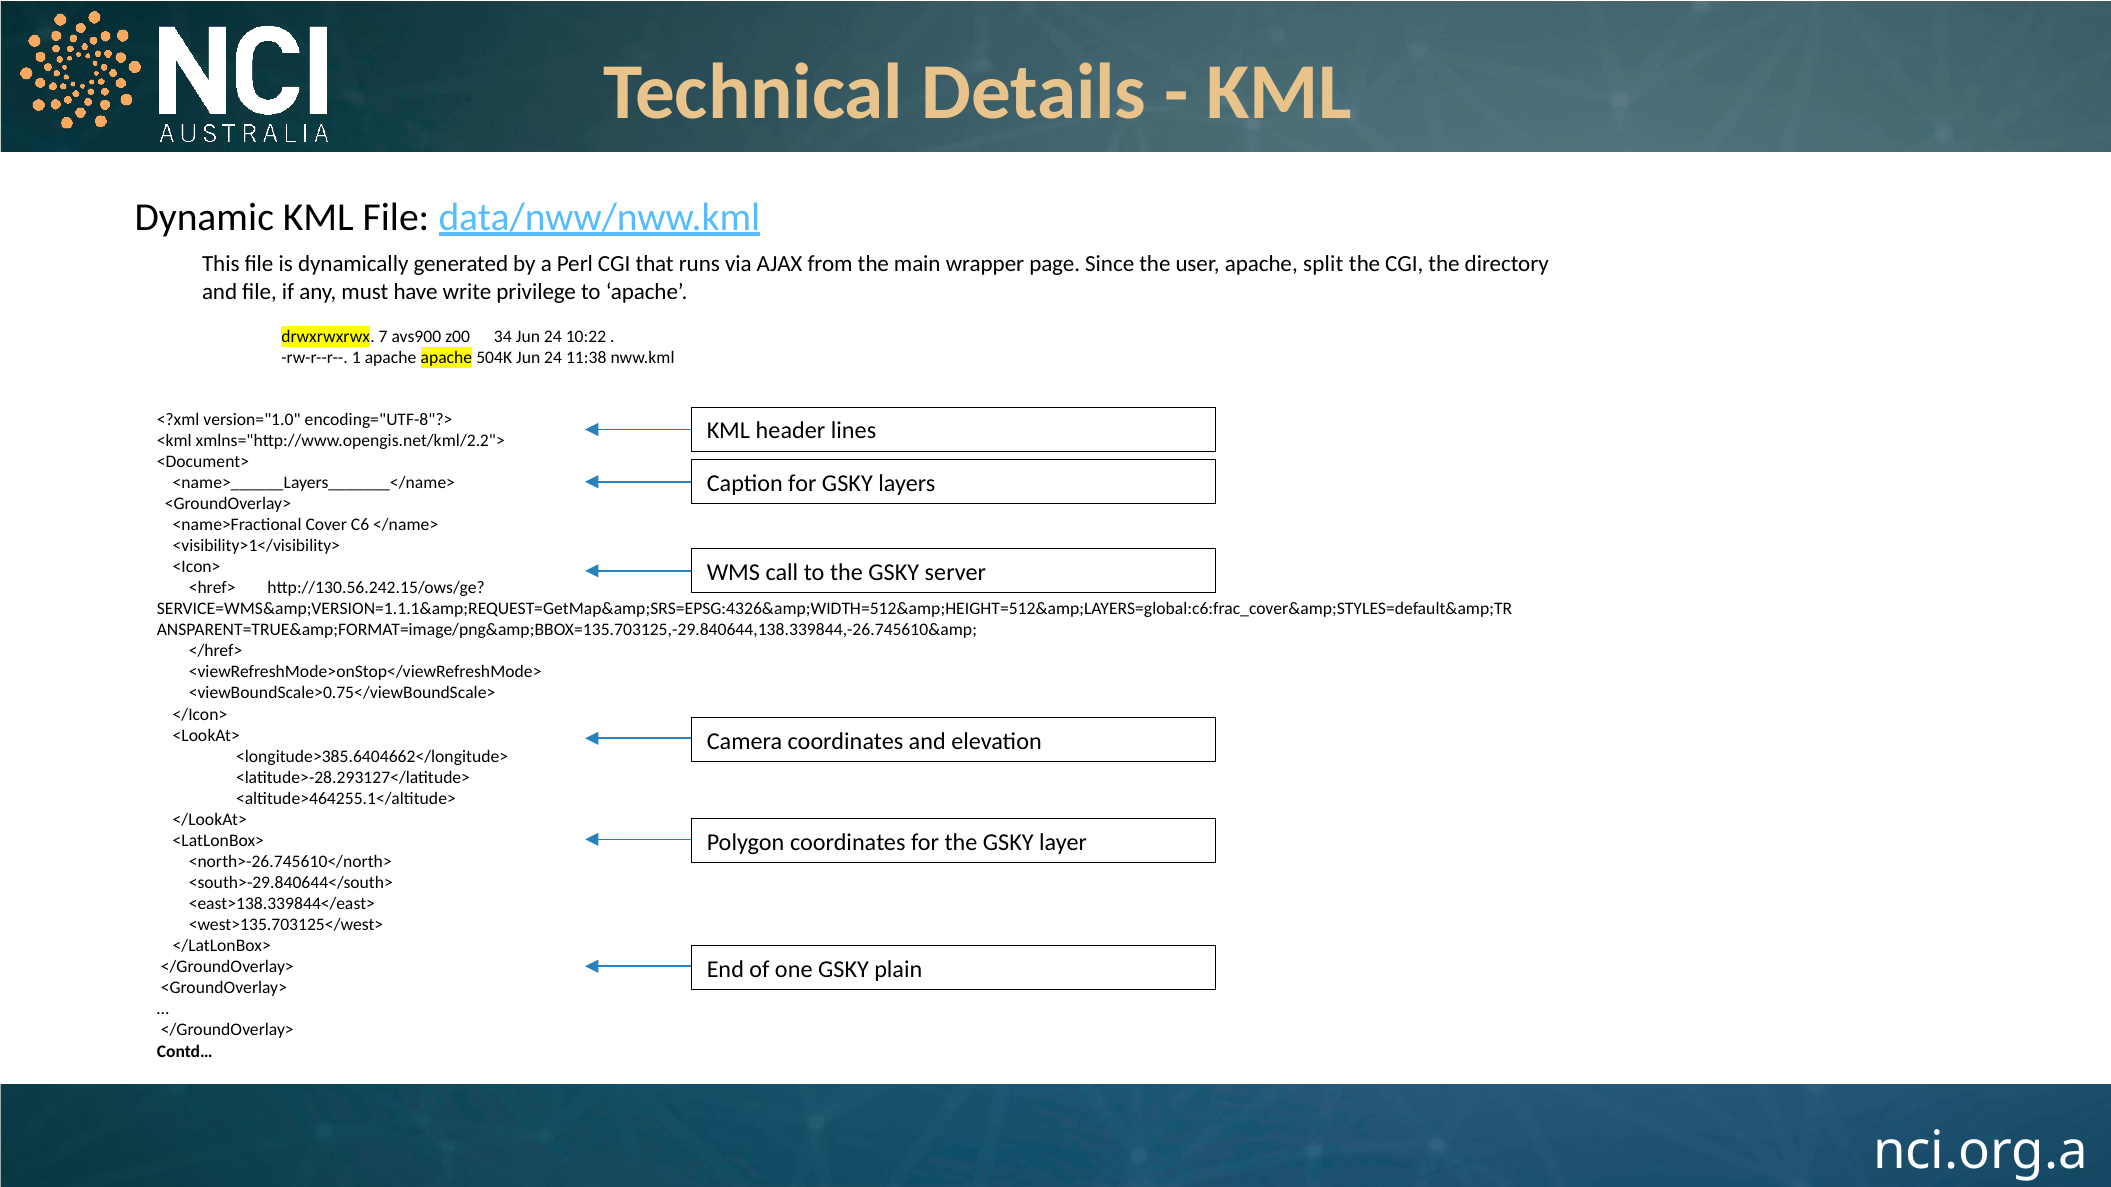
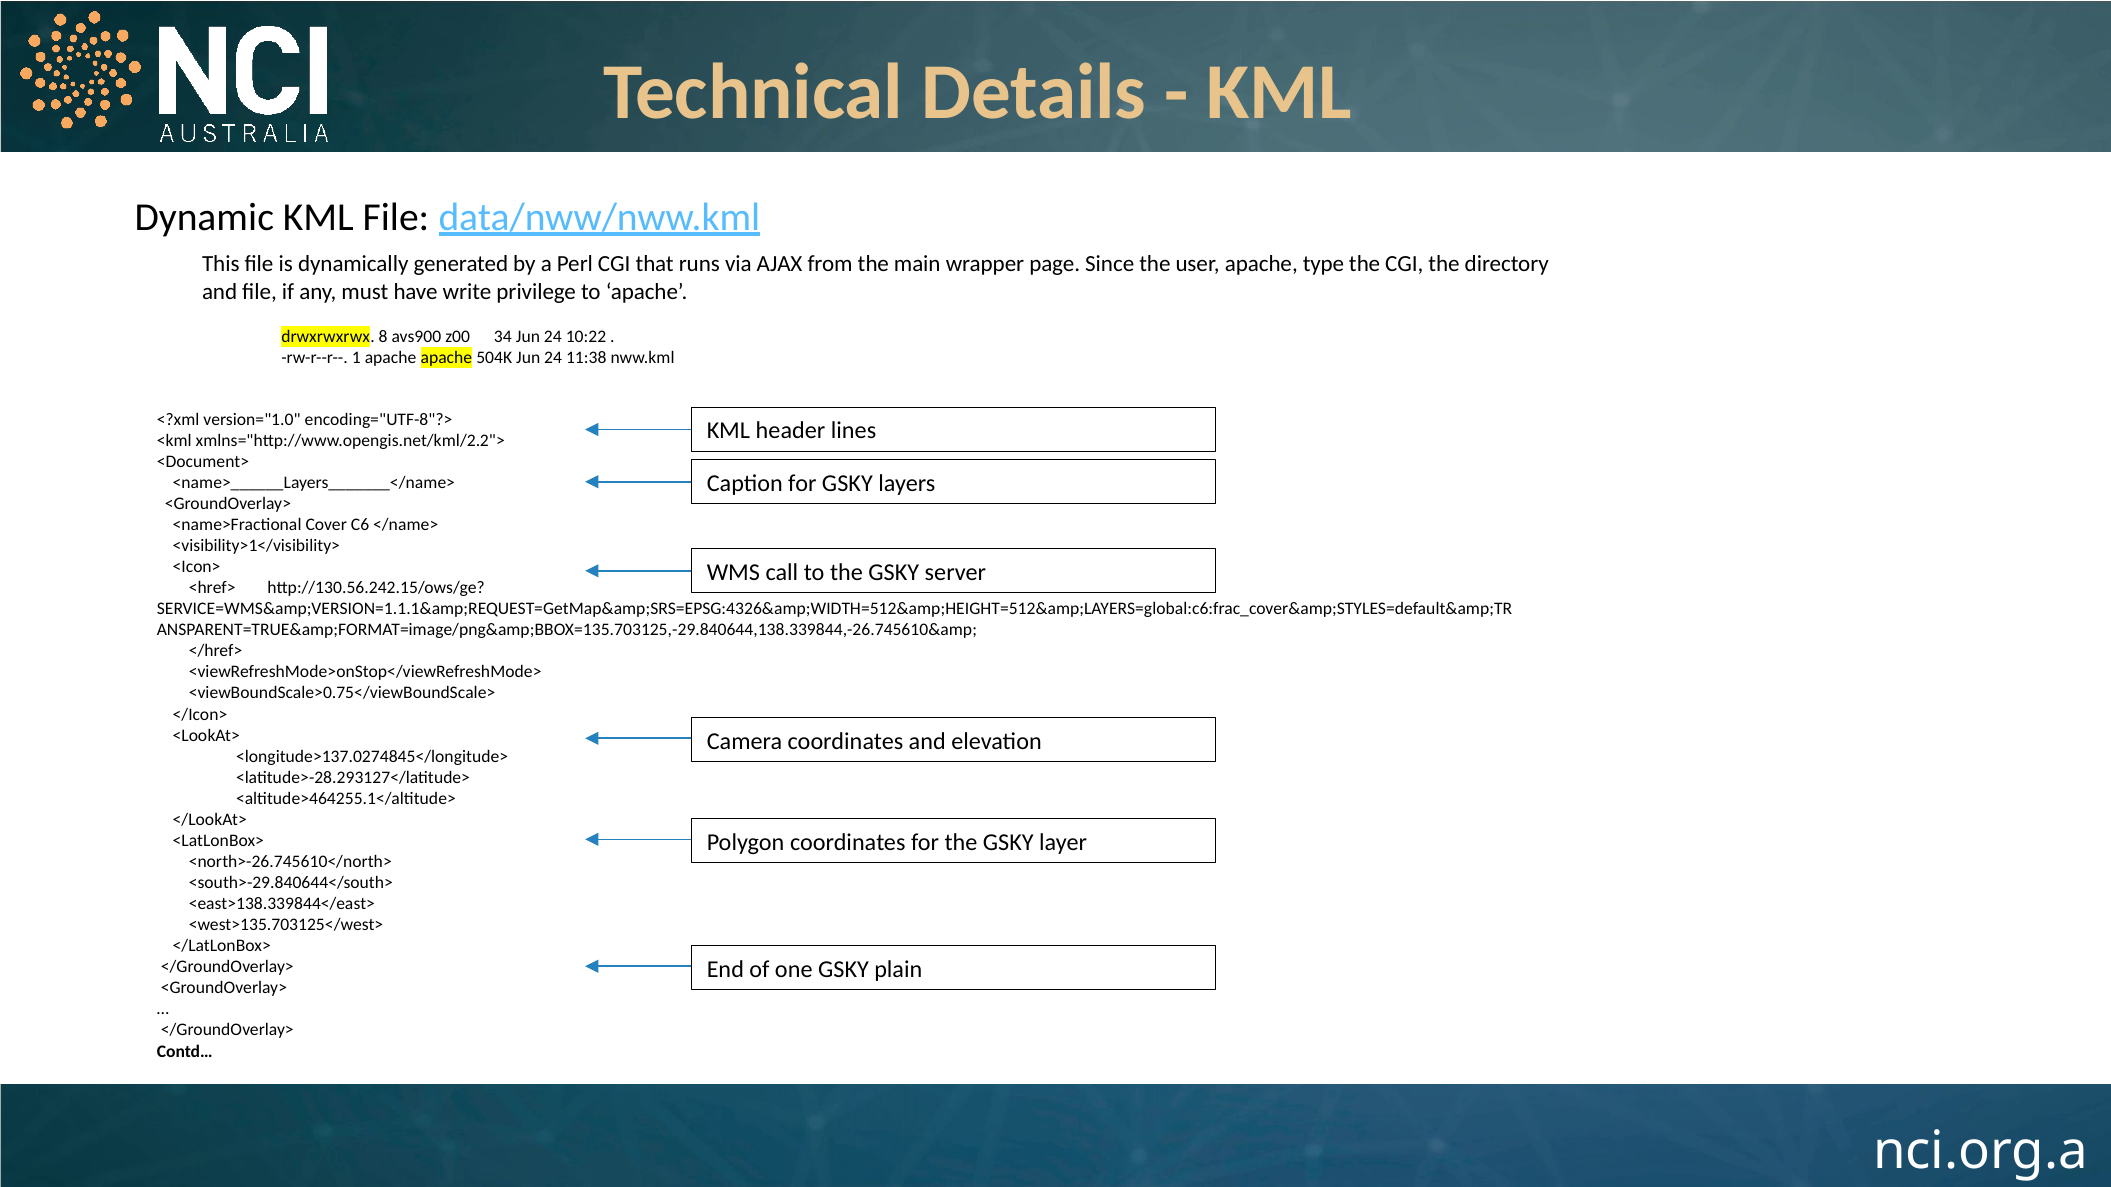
split: split -> type
7: 7 -> 8
<longitude>385.6404662</longitude>: <longitude>385.6404662</longitude> -> <longitude>137.0274845</longitude>
